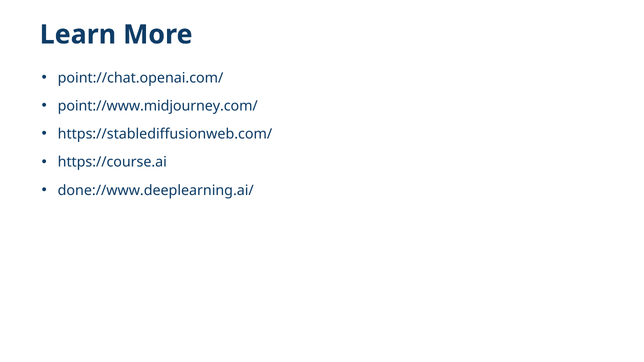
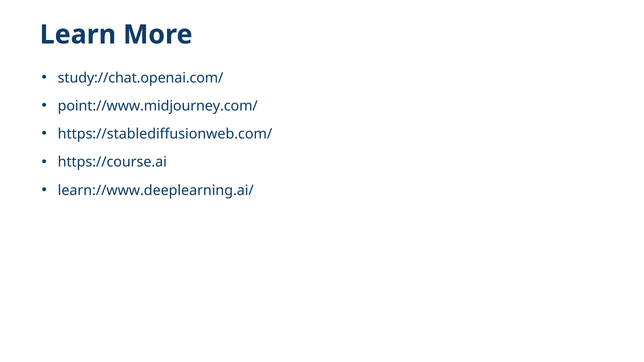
point://chat.openai.com/: point://chat.openai.com/ -> study://chat.openai.com/
done://www.deeplearning.ai/: done://www.deeplearning.ai/ -> learn://www.deeplearning.ai/
